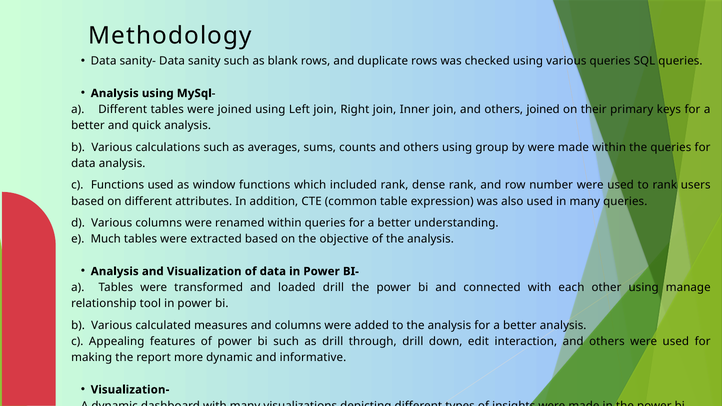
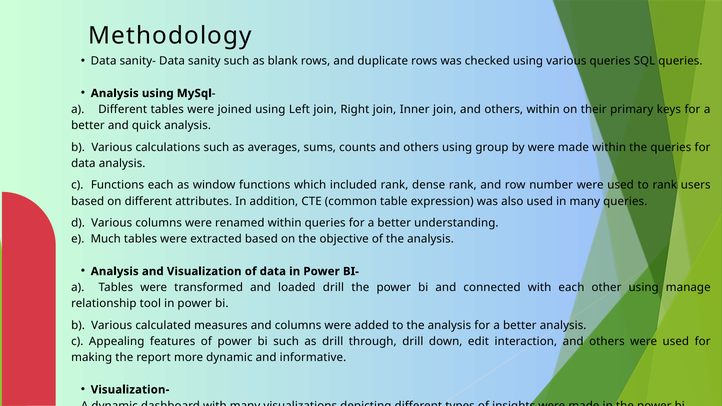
others joined: joined -> within
Functions used: used -> each
